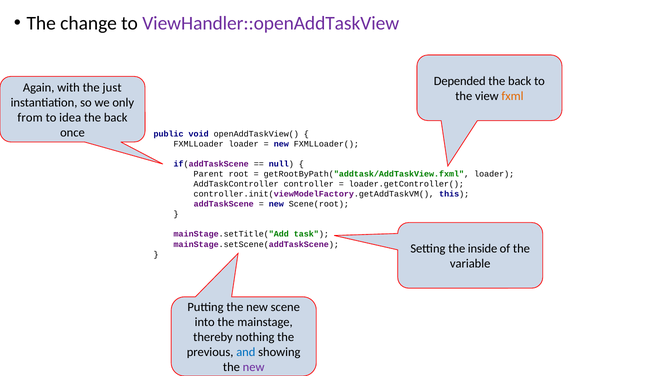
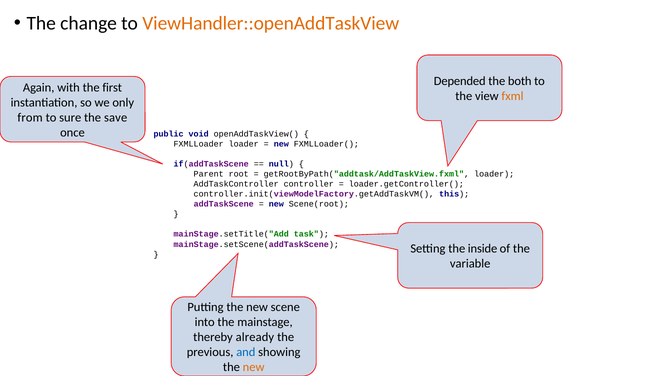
ViewHandler::openAddTaskView colour: purple -> orange
back at (520, 81): back -> both
just: just -> first
idea: idea -> sure
back at (116, 117): back -> save
nothing: nothing -> already
new at (254, 367) colour: purple -> orange
